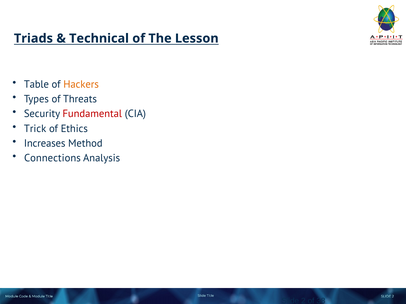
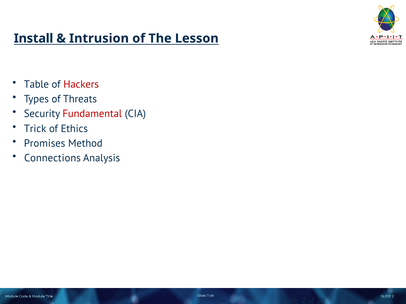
Triads: Triads -> Install
Technical: Technical -> Intrusion
Hackers colour: orange -> red
Increases: Increases -> Promises
